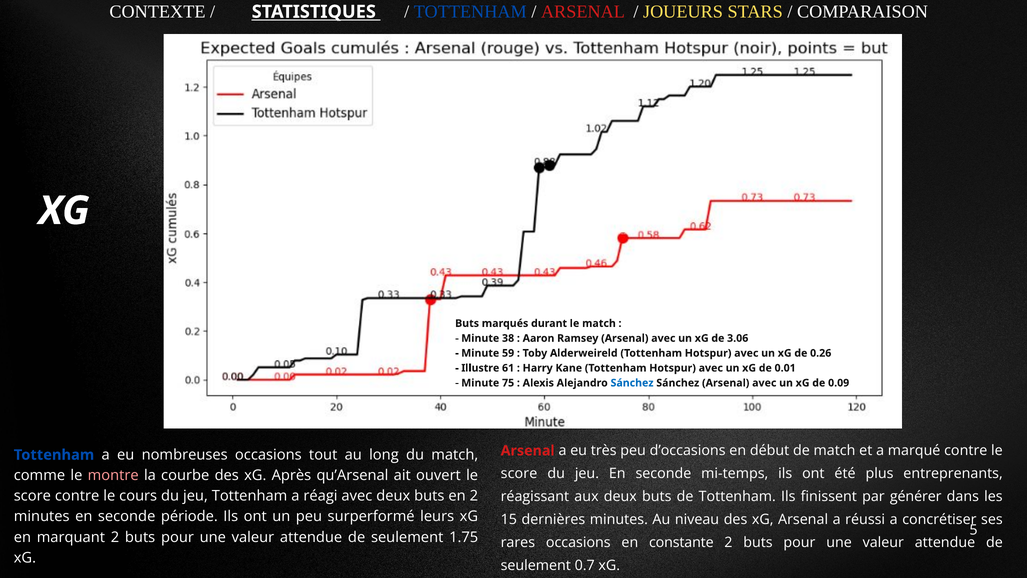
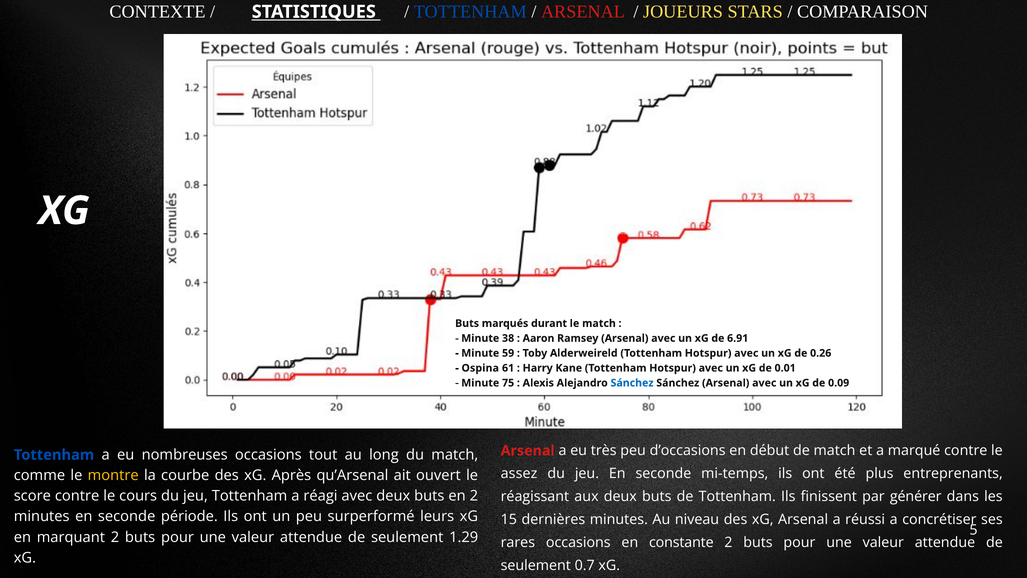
3.06: 3.06 -> 6.91
Illustre: Illustre -> Ospina
score at (519, 473): score -> assez
montre colour: pink -> yellow
1.75: 1.75 -> 1.29
